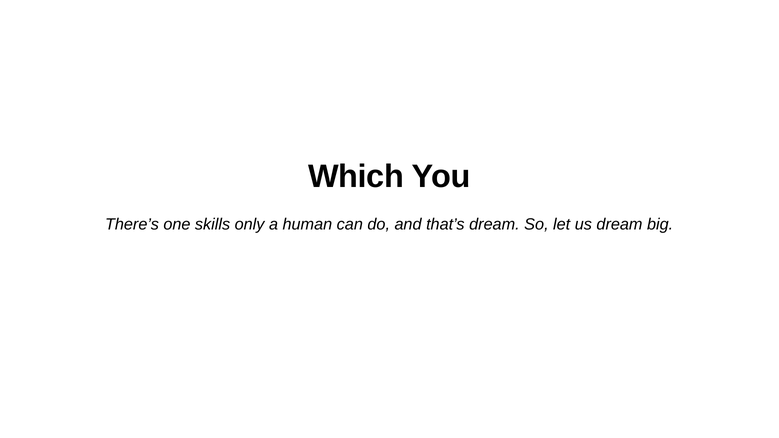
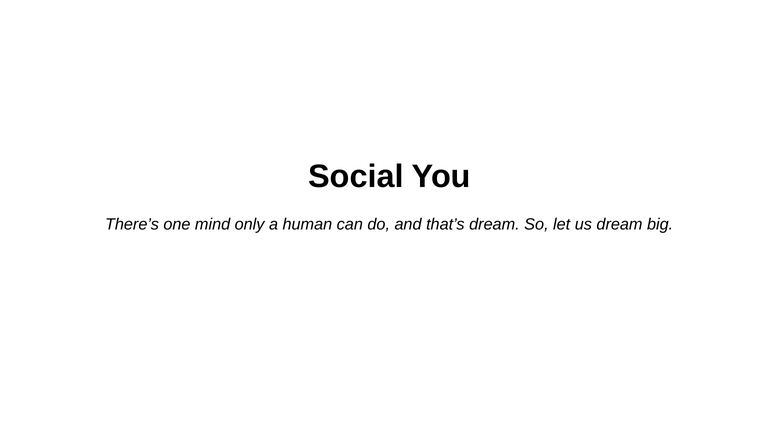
Which: Which -> Social
skills: skills -> mind
